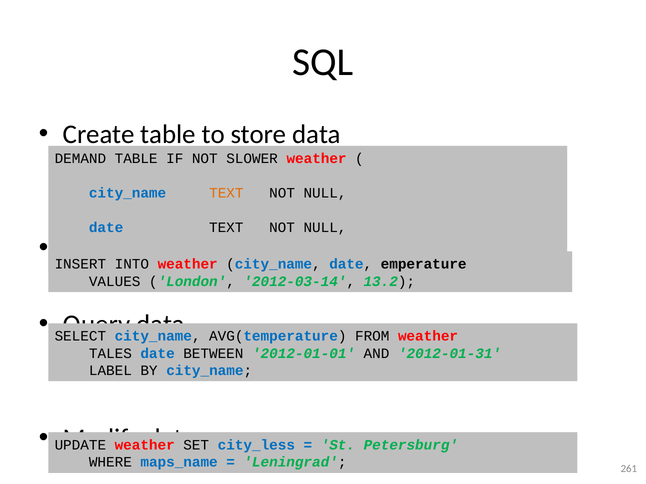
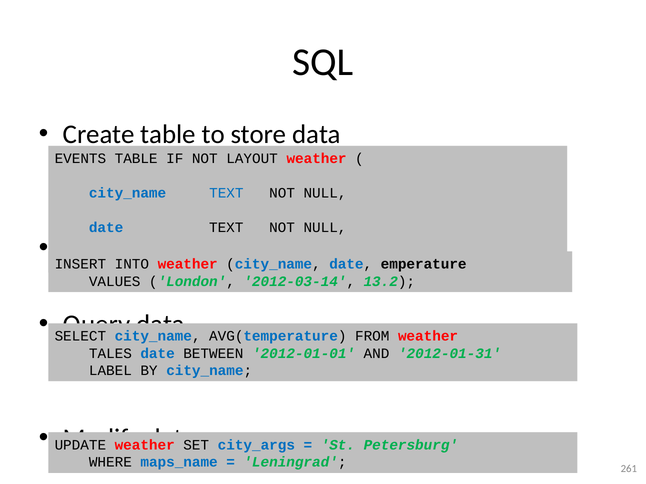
DEMAND: DEMAND -> EVENTS
SLOWER: SLOWER -> LAYOUT
TEXT at (226, 193) colour: orange -> blue
city_less: city_less -> city_args
